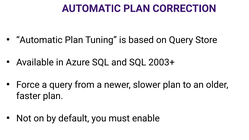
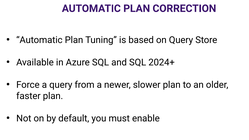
2003+: 2003+ -> 2024+
